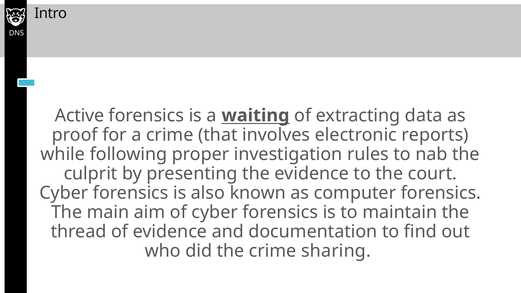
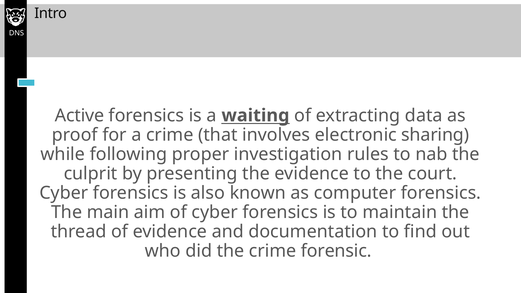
reports: reports -> sharing
sharing: sharing -> forensic
